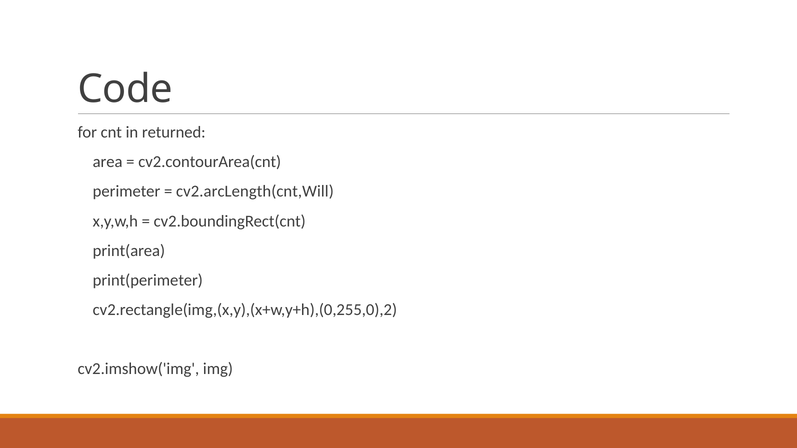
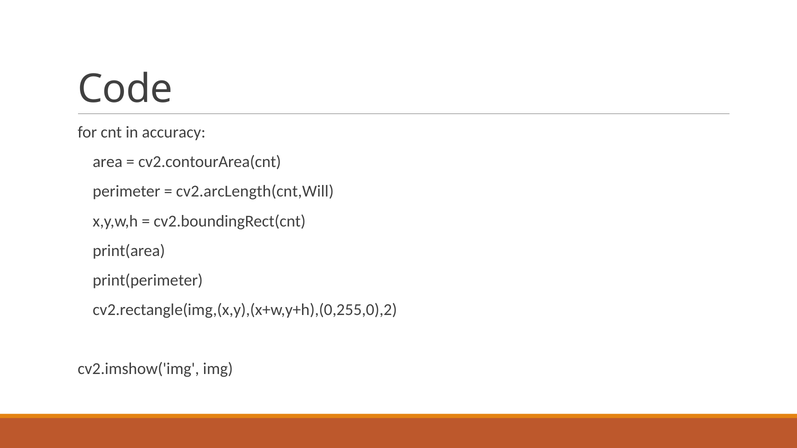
returned: returned -> accuracy
